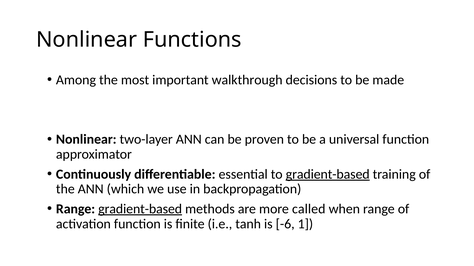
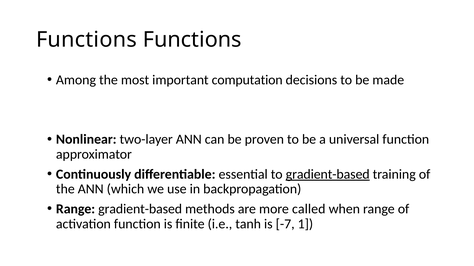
Nonlinear at (87, 40): Nonlinear -> Functions
walkthrough: walkthrough -> computation
gradient-based at (140, 209) underline: present -> none
-6: -6 -> -7
